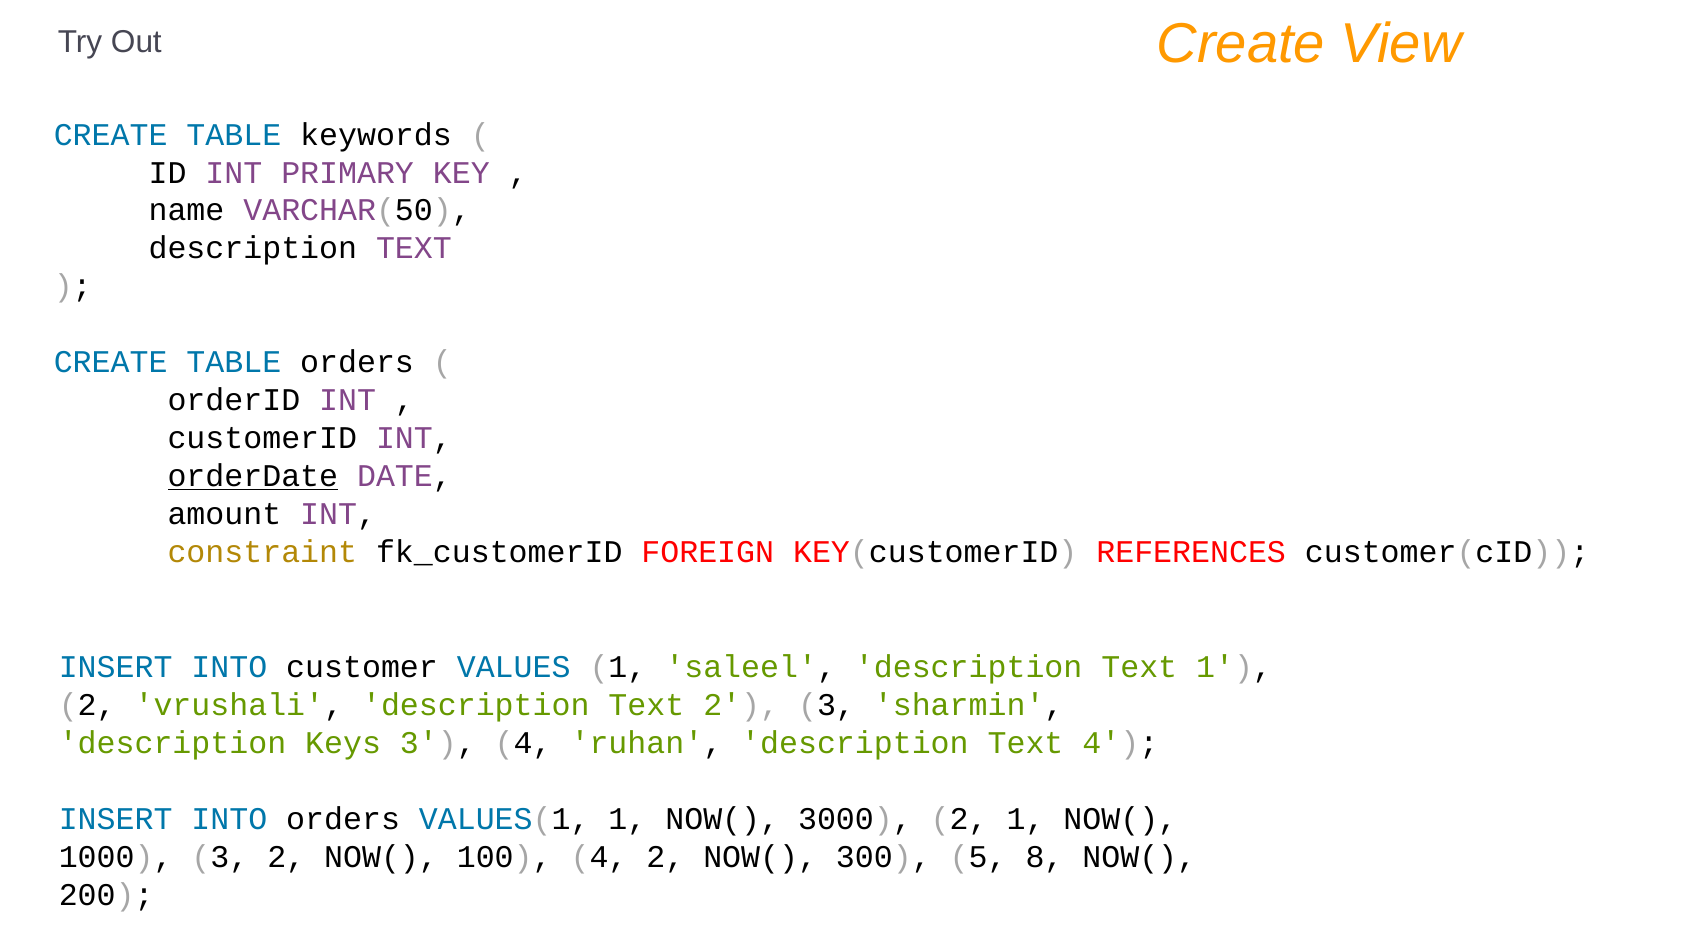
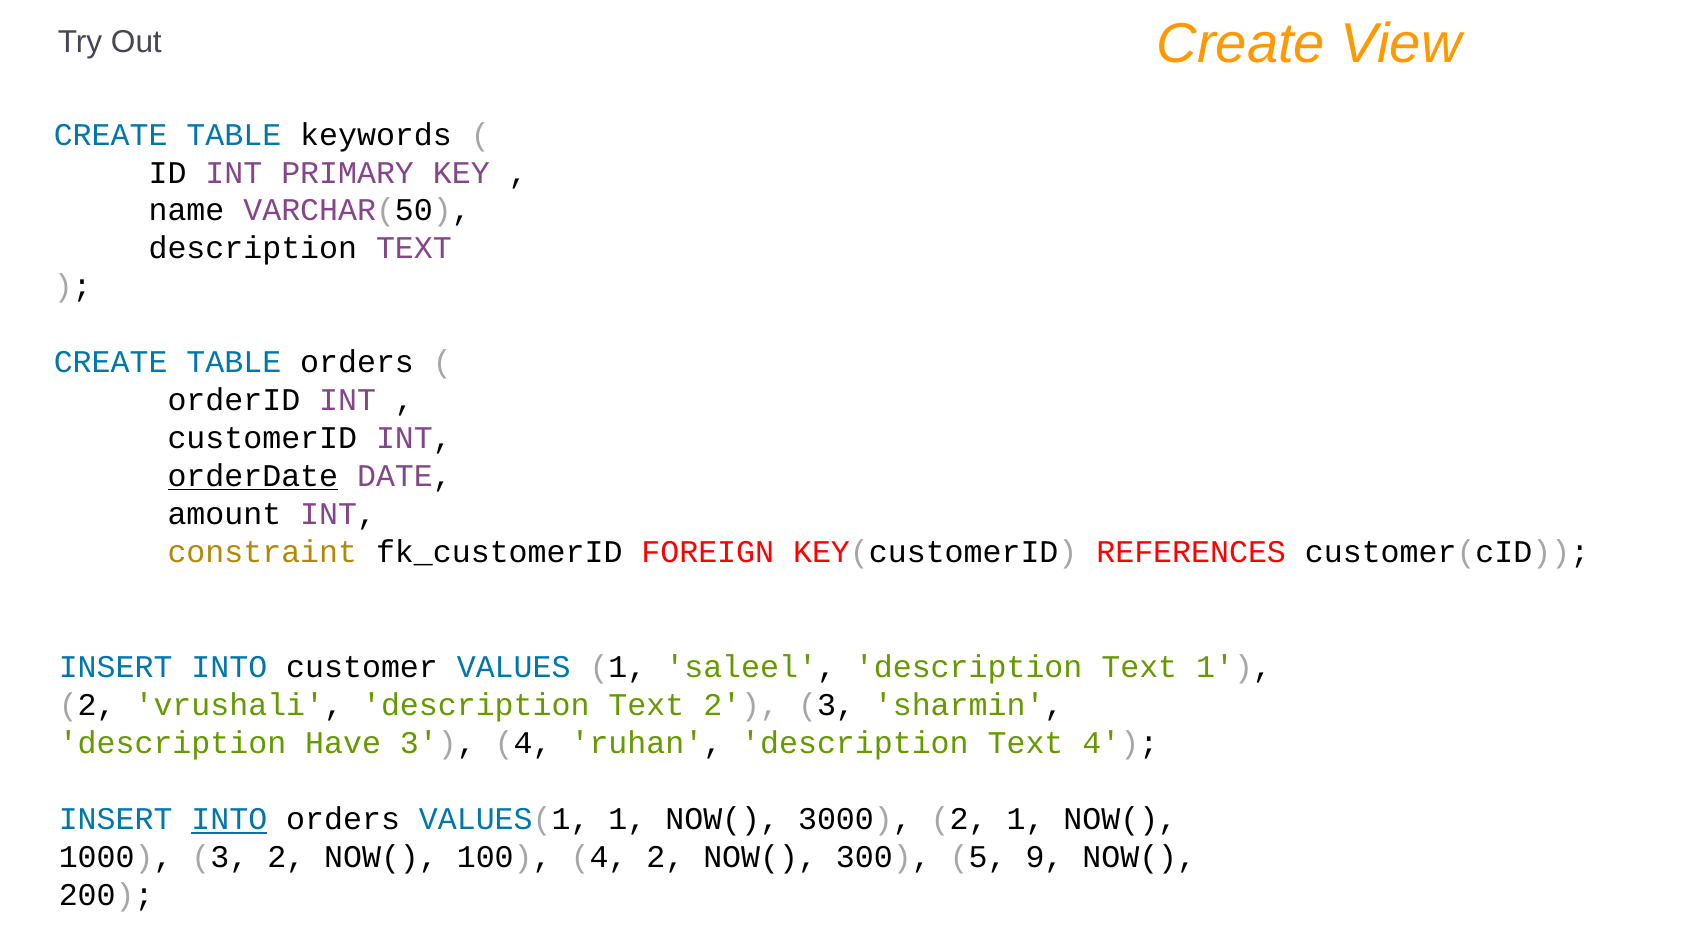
Keys: Keys -> Have
INTO at (229, 819) underline: none -> present
8: 8 -> 9
